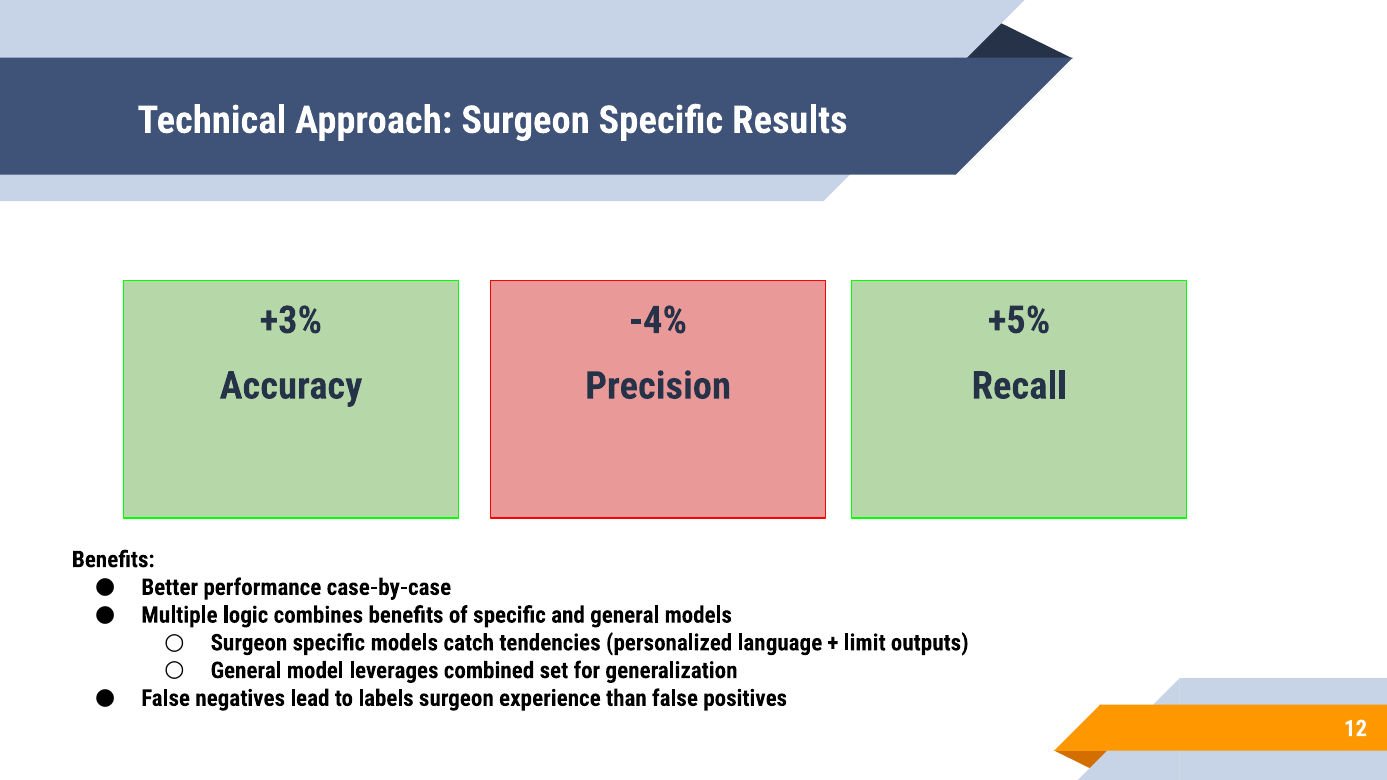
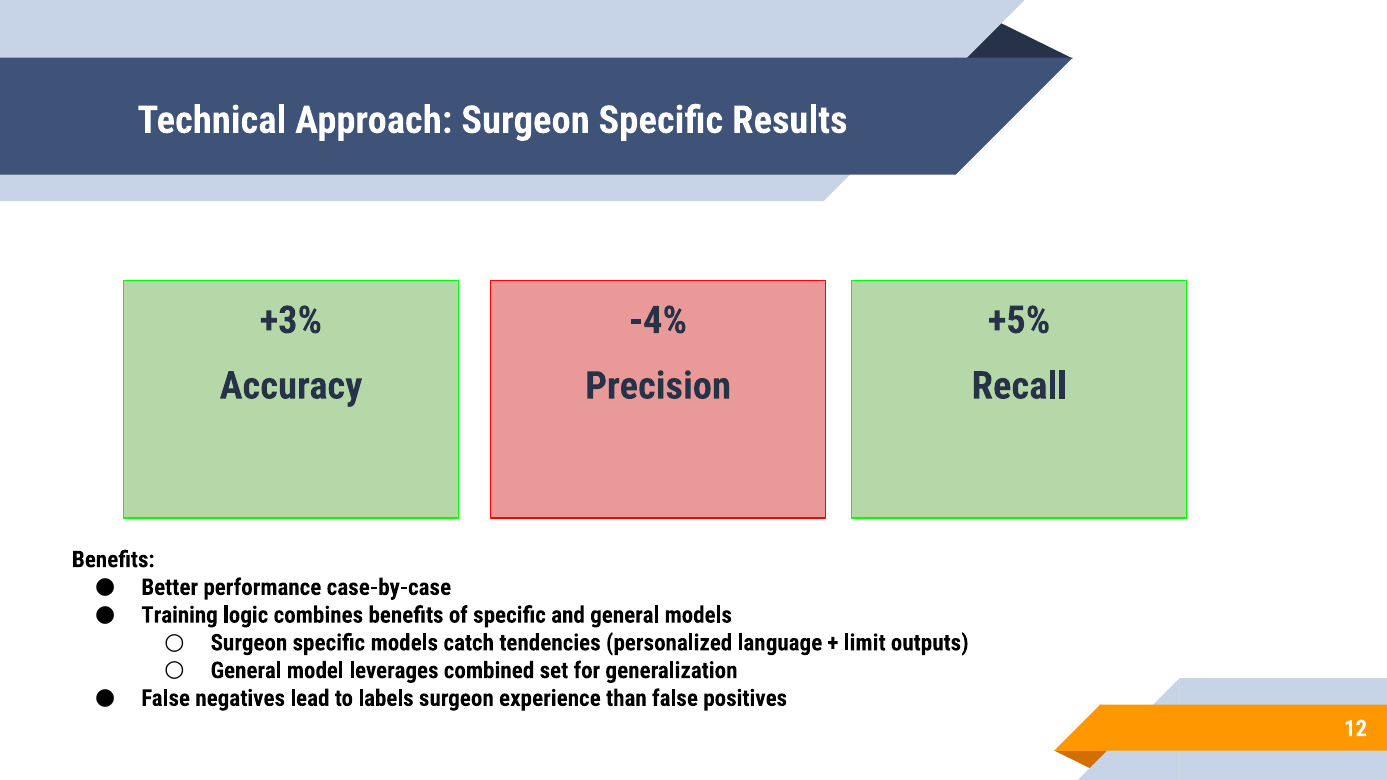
Multiple: Multiple -> Training
